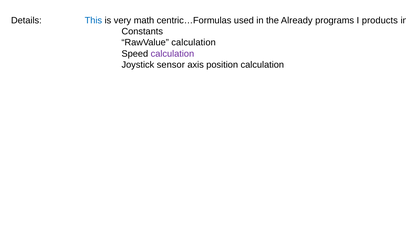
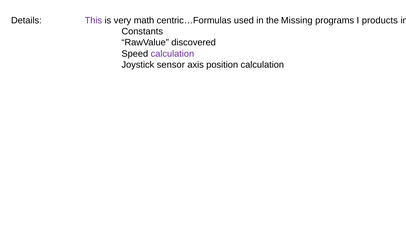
This colour: blue -> purple
Already: Already -> Missing
RawValue calculation: calculation -> discovered
